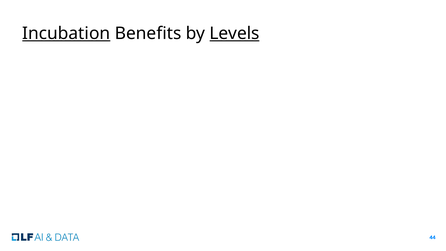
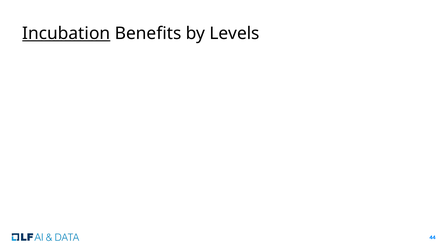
Levels underline: present -> none
